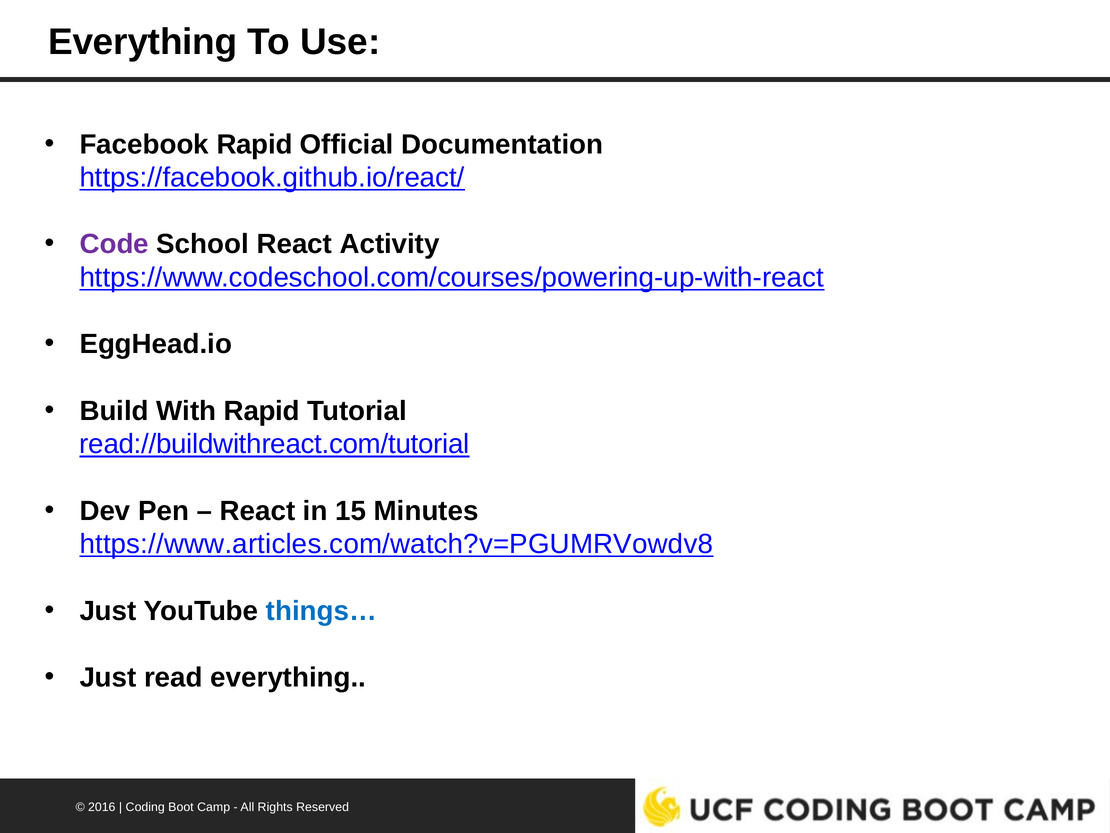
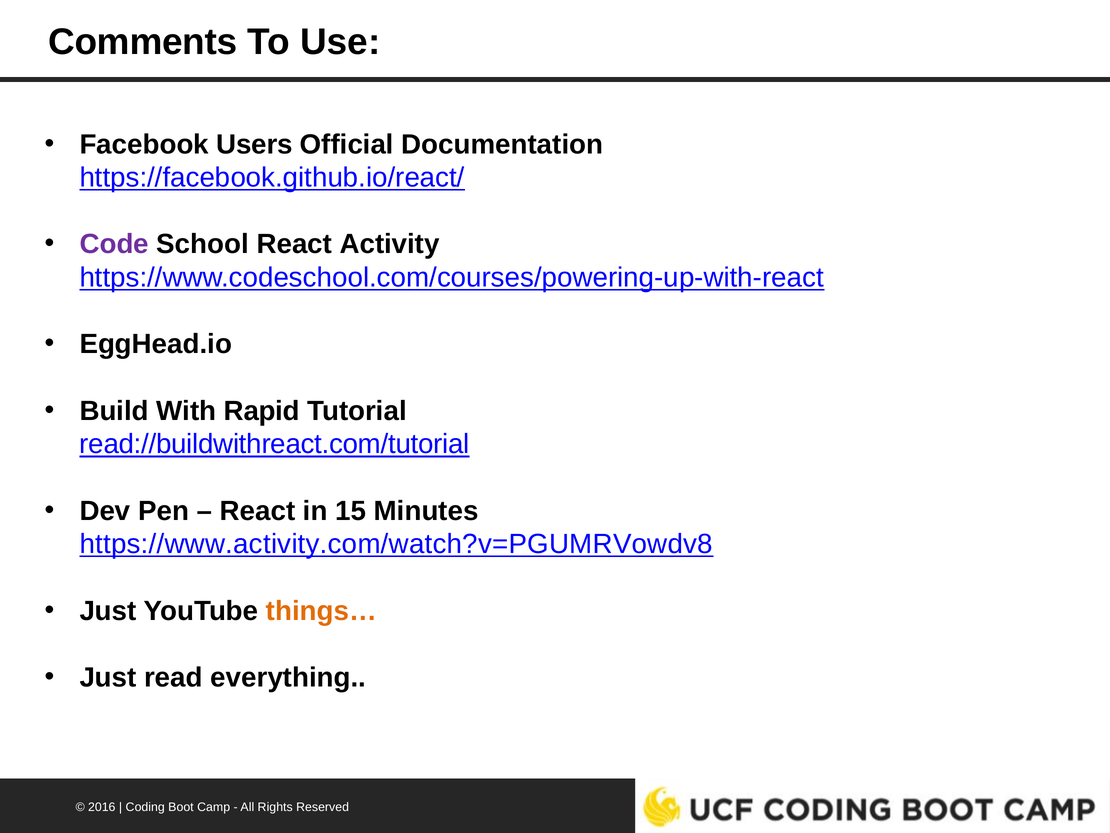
Everything at (143, 42): Everything -> Comments
Facebook Rapid: Rapid -> Users
https://www.articles.com/watch?v=PGUMRVowdv8: https://www.articles.com/watch?v=PGUMRVowdv8 -> https://www.activity.com/watch?v=PGUMRVowdv8
things… colour: blue -> orange
